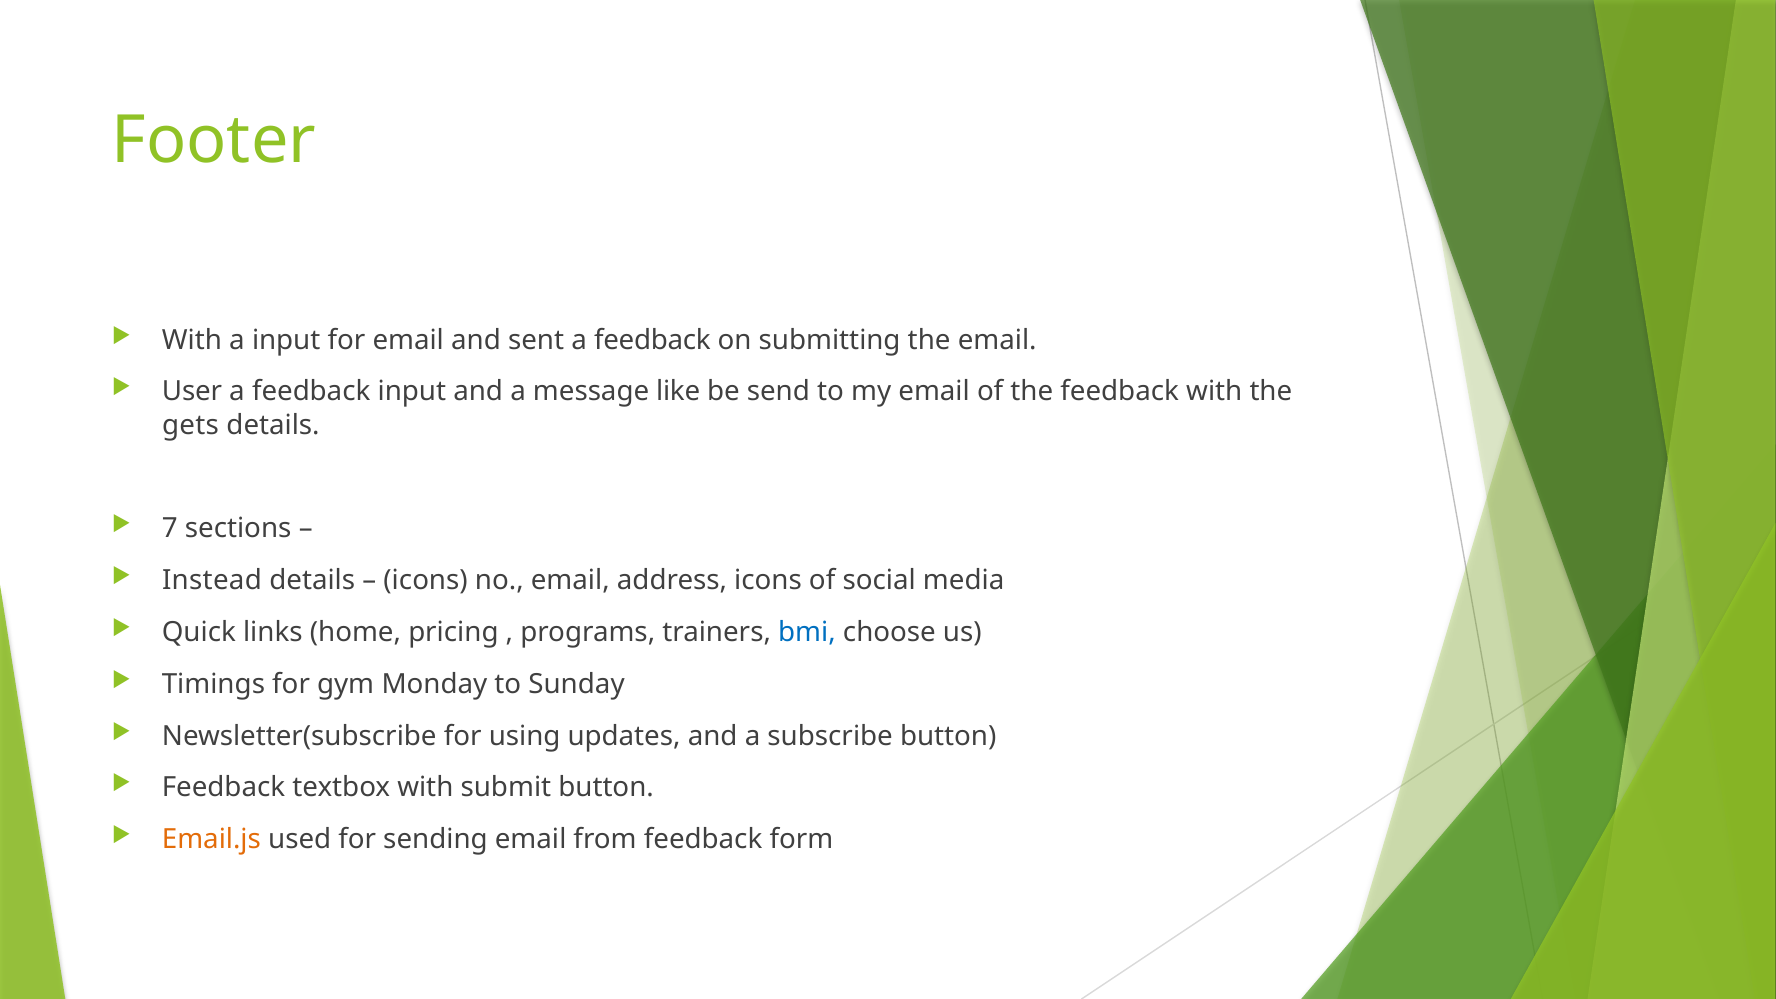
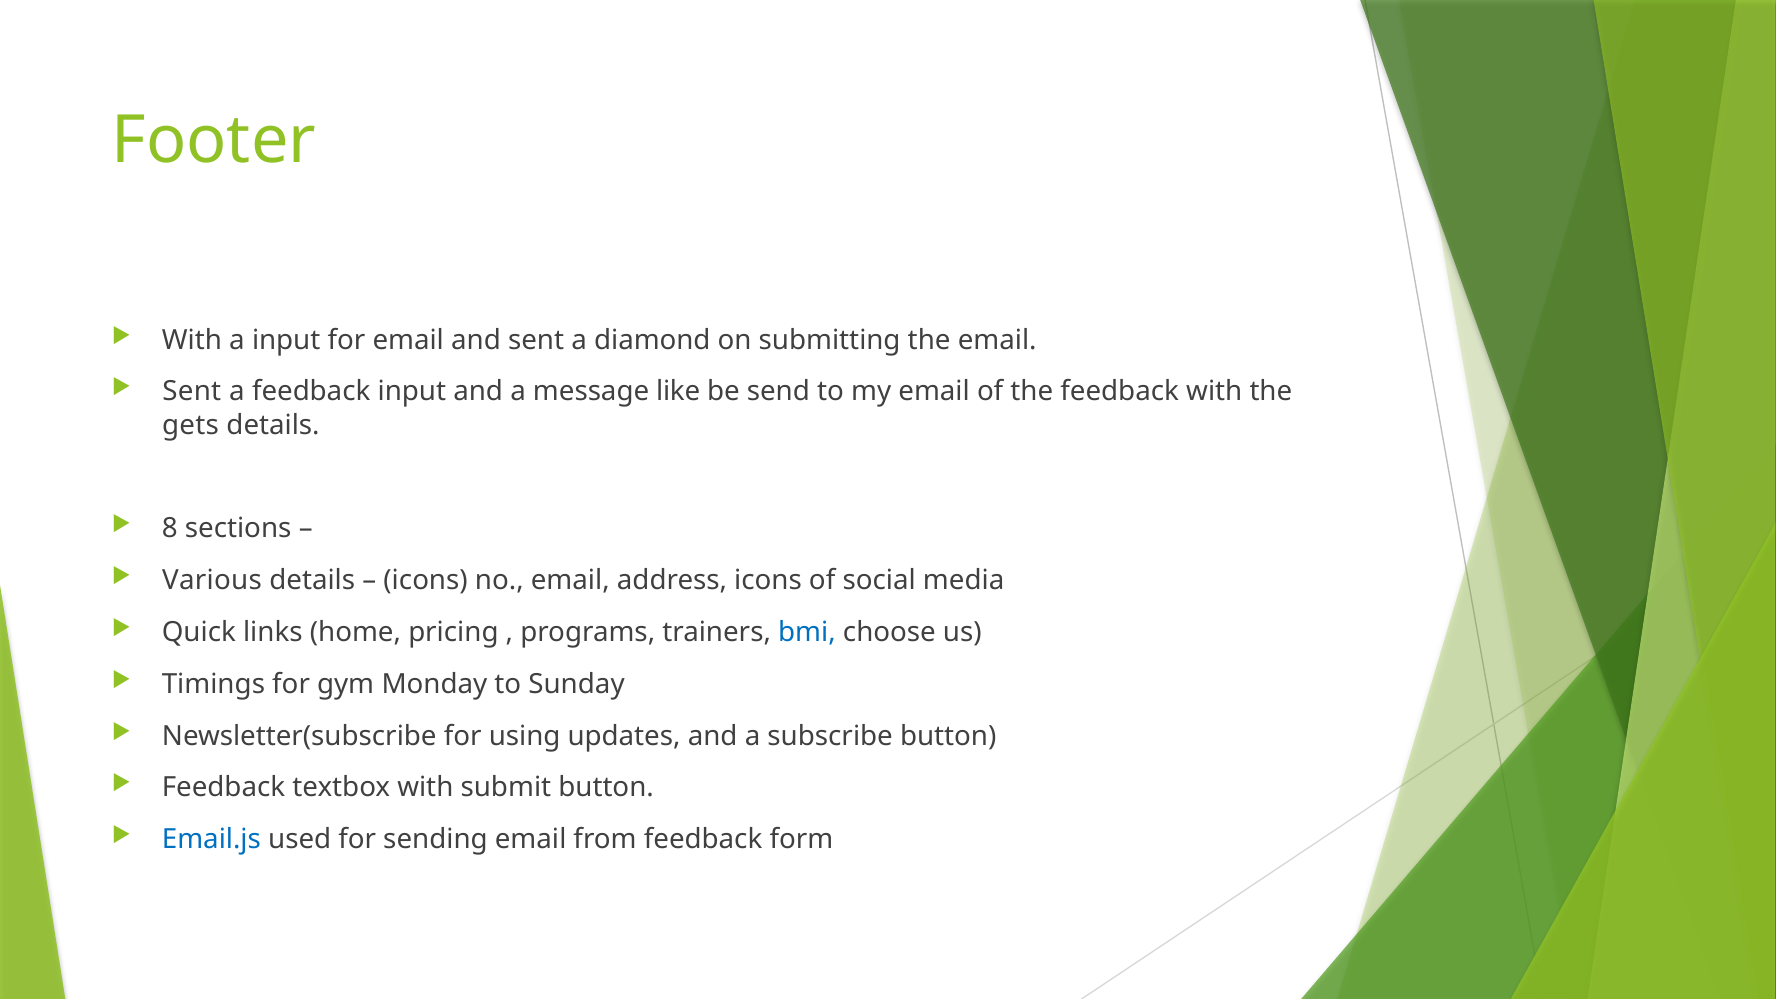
sent a feedback: feedback -> diamond
User at (192, 392): User -> Sent
7: 7 -> 8
Instead: Instead -> Various
Email.js colour: orange -> blue
